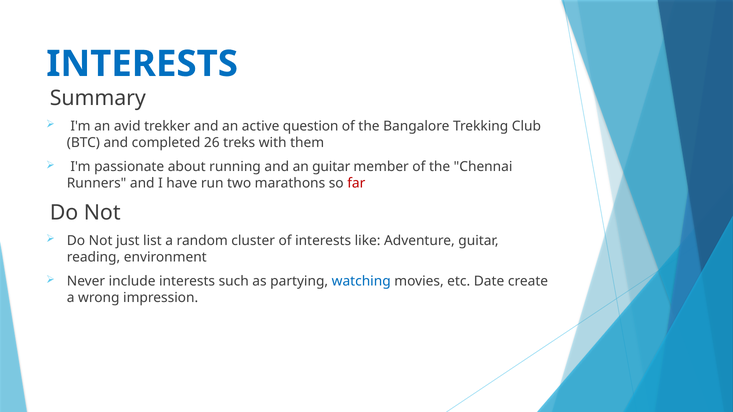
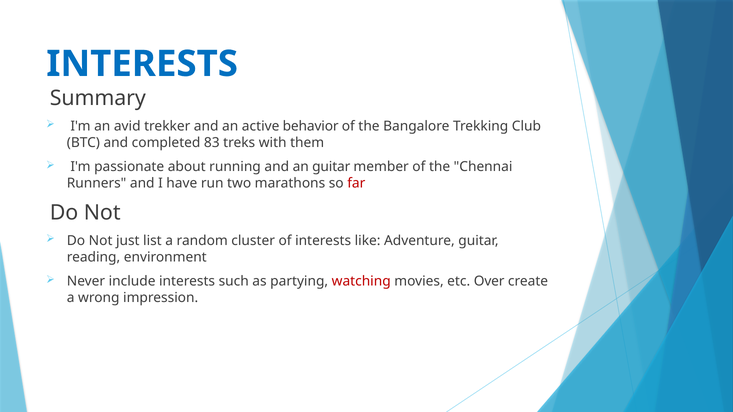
question: question -> behavior
26: 26 -> 83
watching colour: blue -> red
Date: Date -> Over
